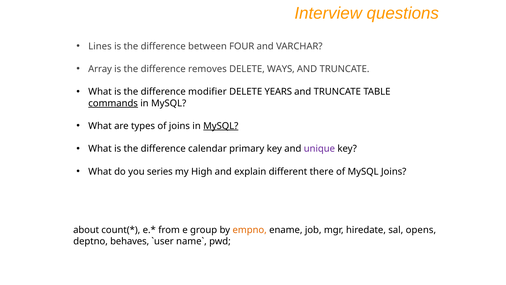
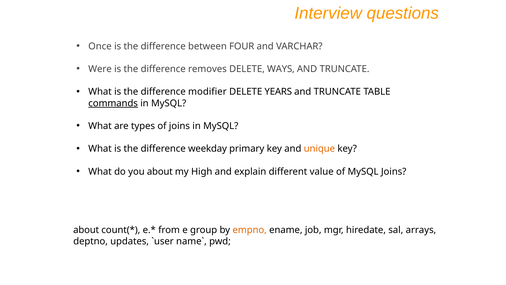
Lines: Lines -> Once
Array: Array -> Were
MySQL at (221, 126) underline: present -> none
calendar: calendar -> weekday
unique colour: purple -> orange
you series: series -> about
there: there -> value
opens: opens -> arrays
behaves: behaves -> updates
